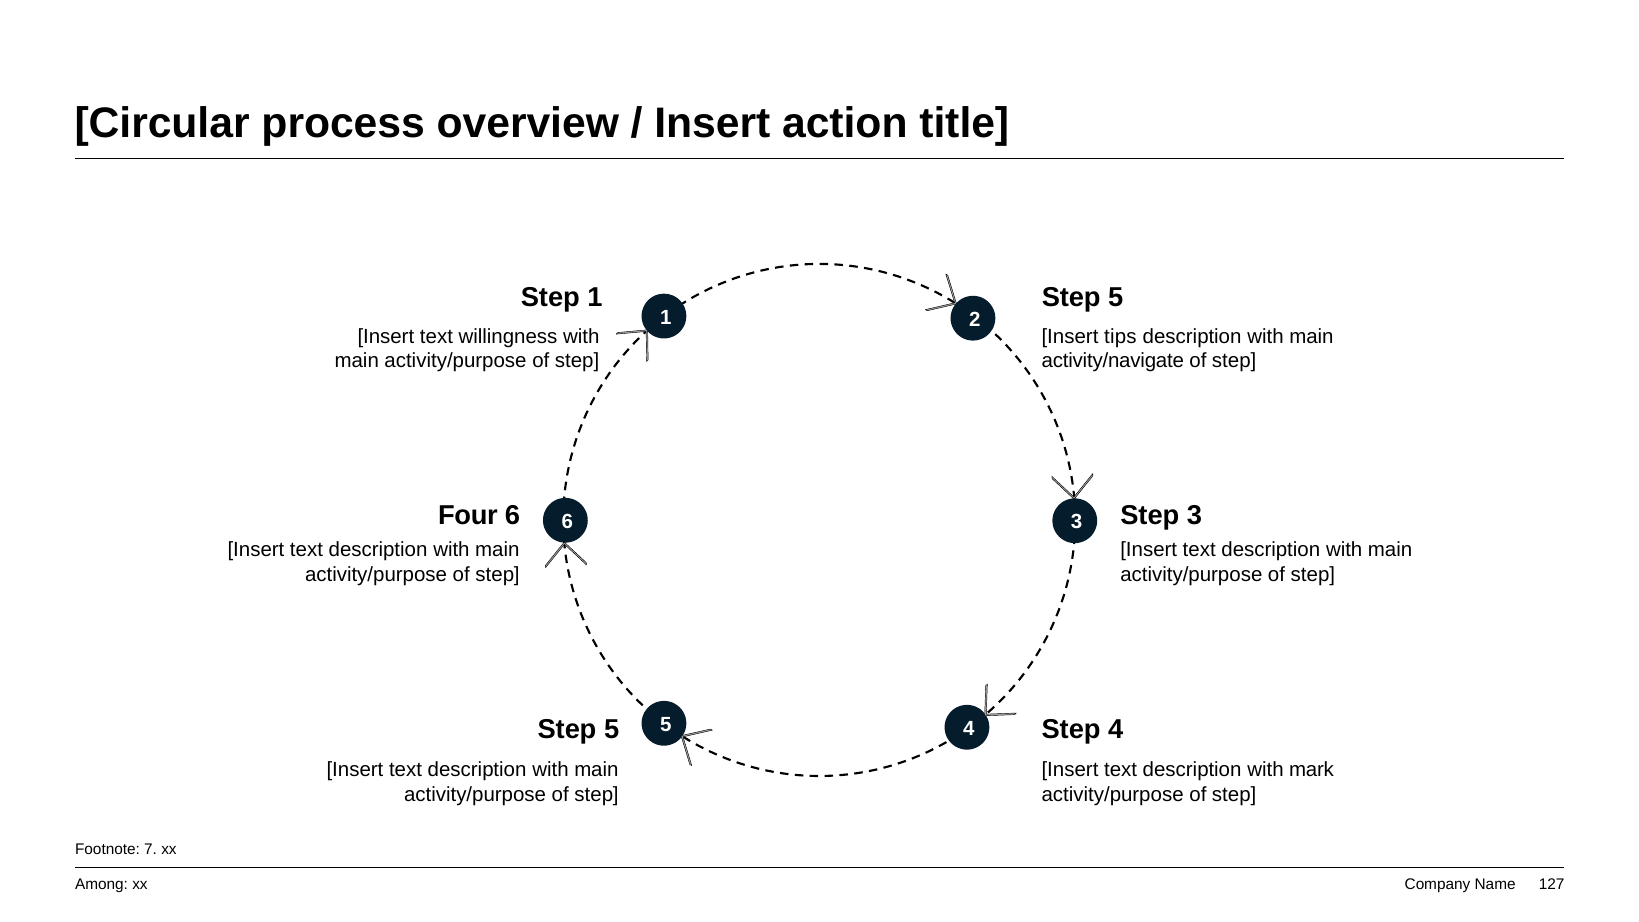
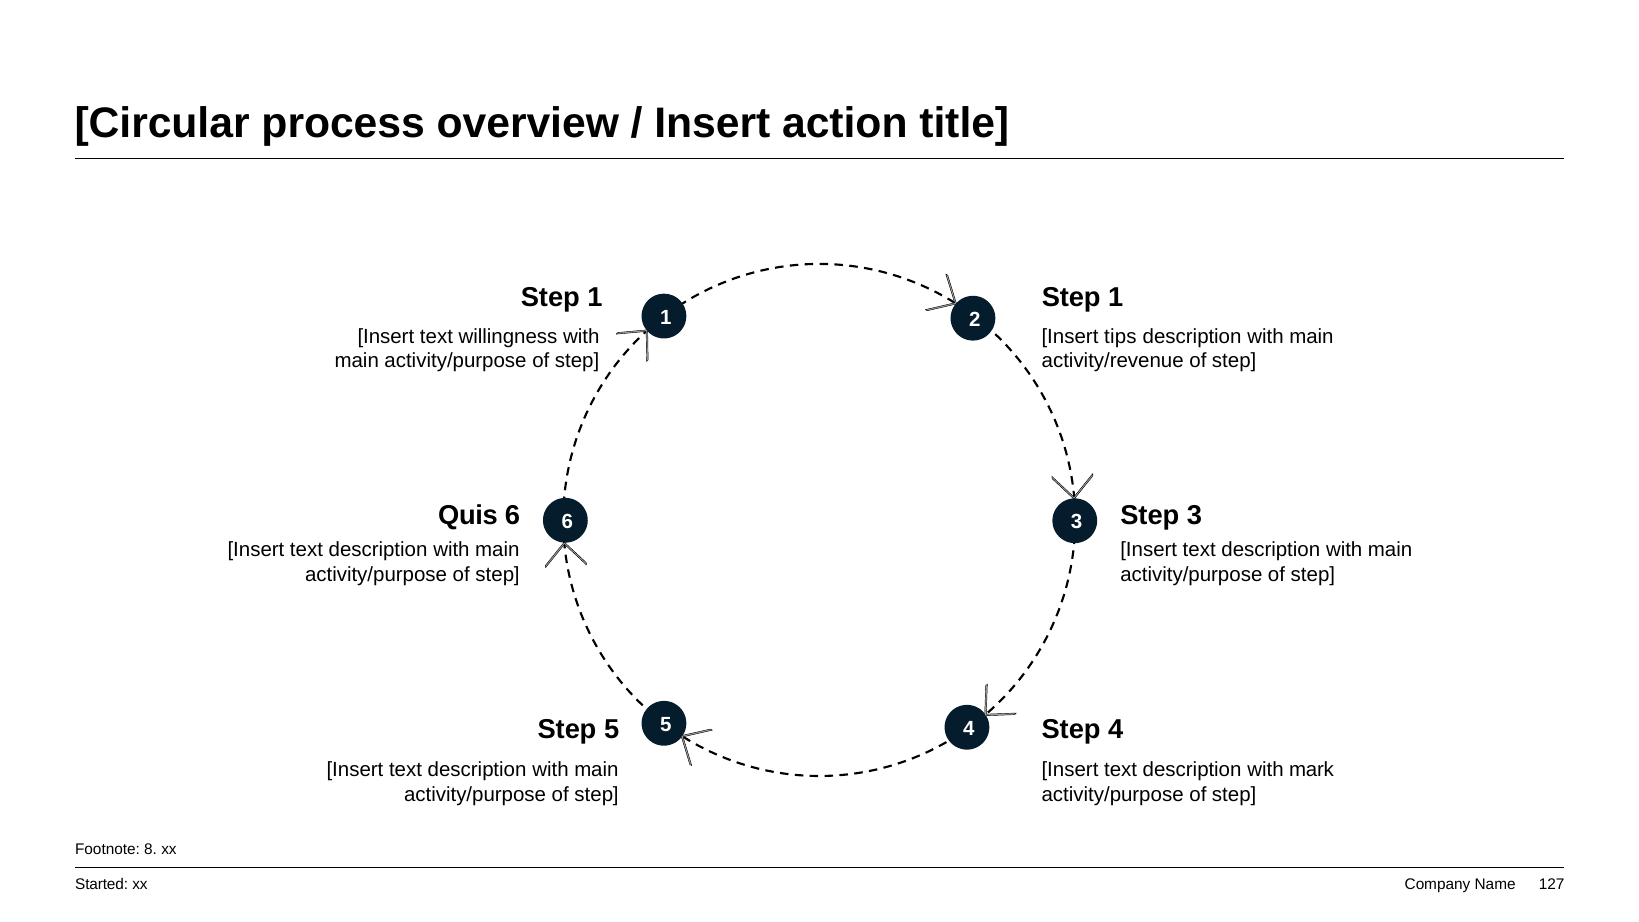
1 Step 5: 5 -> 1
activity/navigate: activity/navigate -> activity/revenue
Four: Four -> Quis
7: 7 -> 8
Among: Among -> Started
